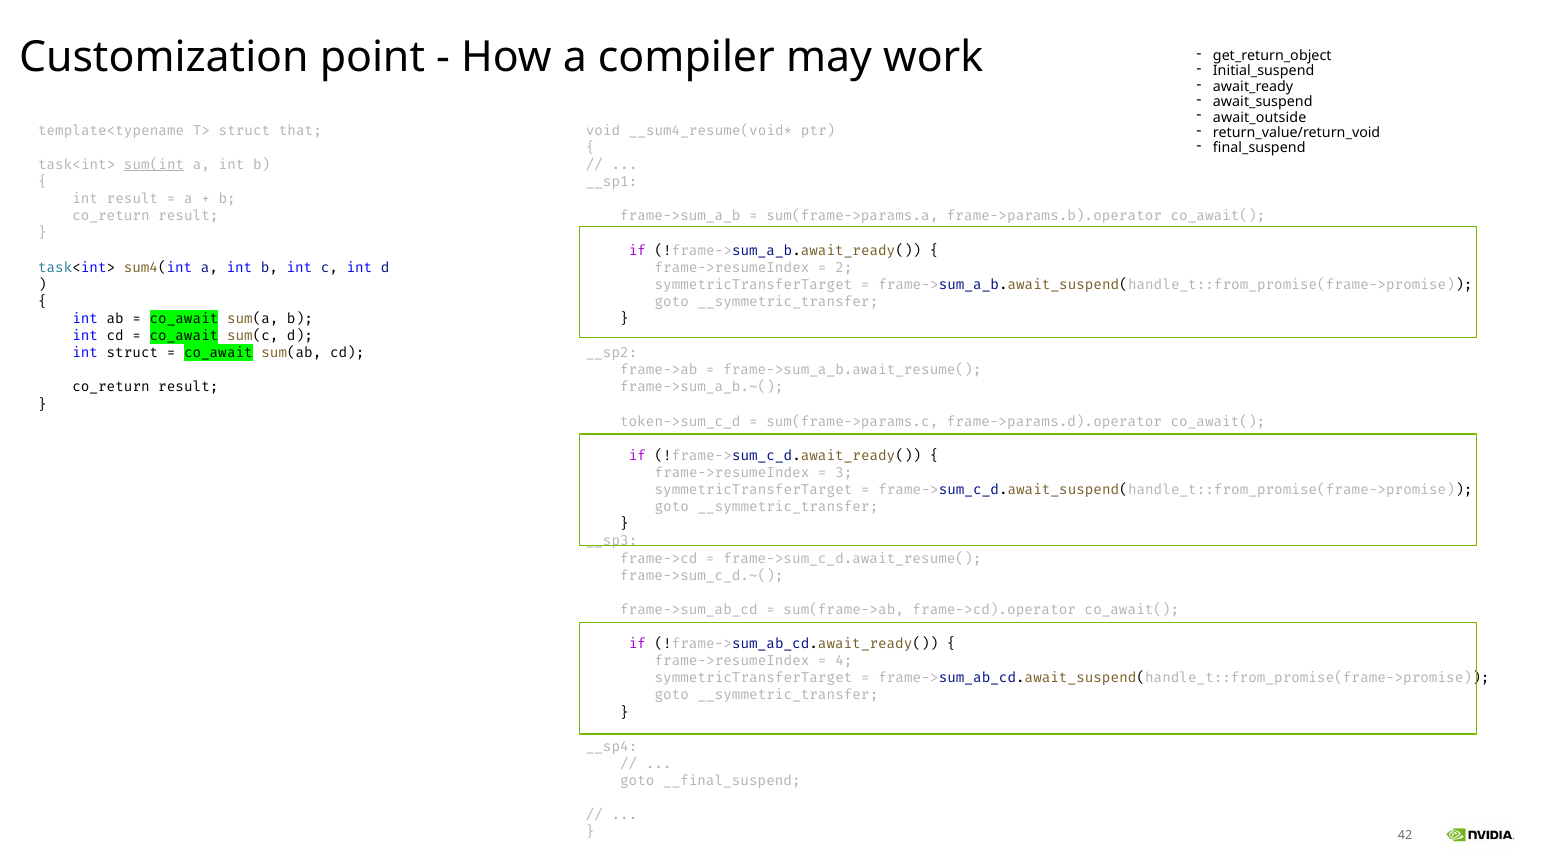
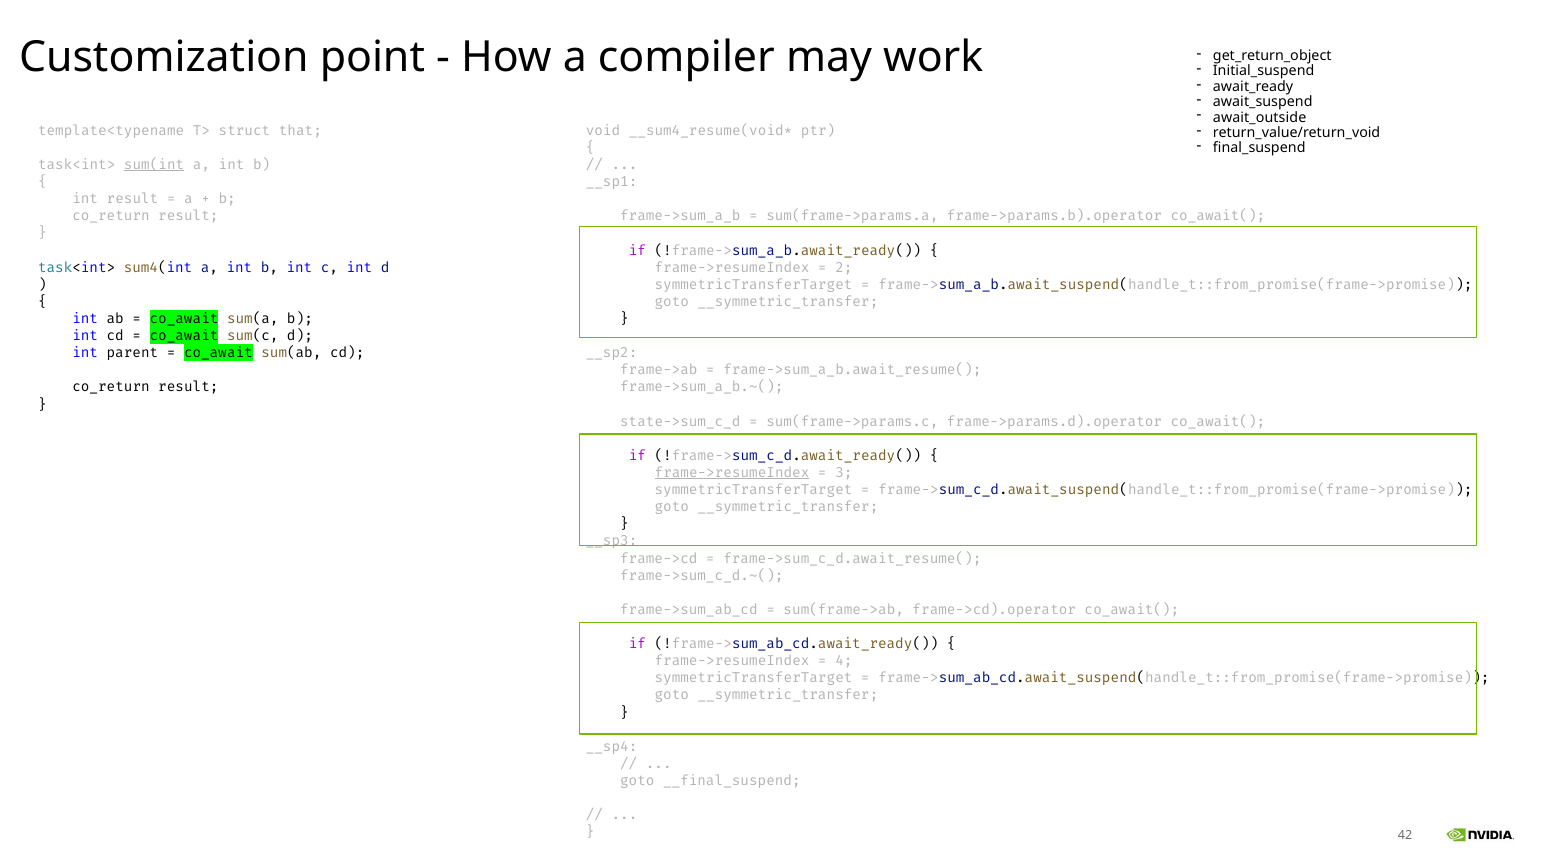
int struct: struct -> parent
token->sum_c_d: token->sum_c_d -> state->sum_c_d
frame->resumeIndex at (732, 473) underline: none -> present
